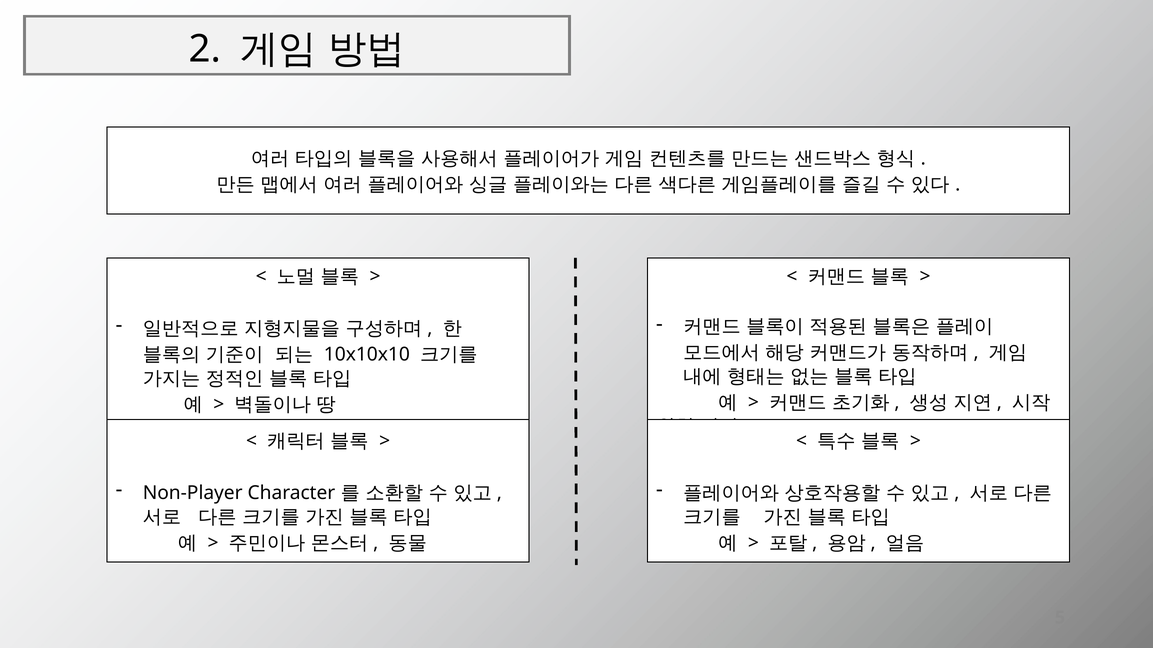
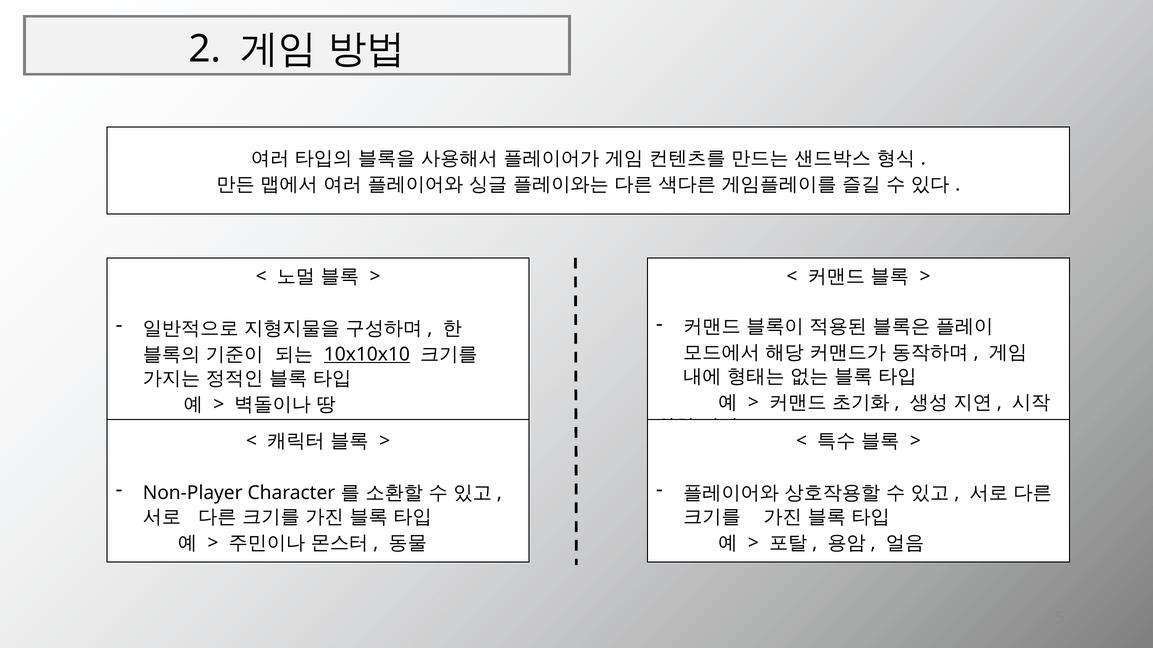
10x10x10 underline: none -> present
